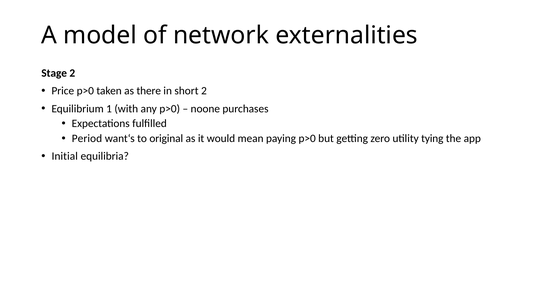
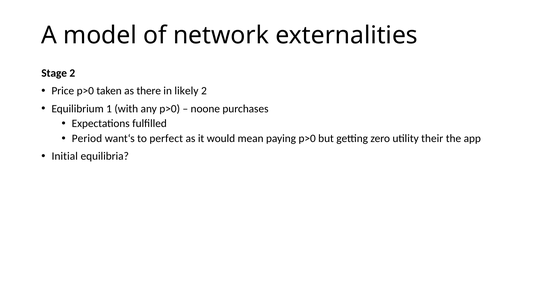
short: short -> likely
original: original -> perfect
tying: tying -> their
